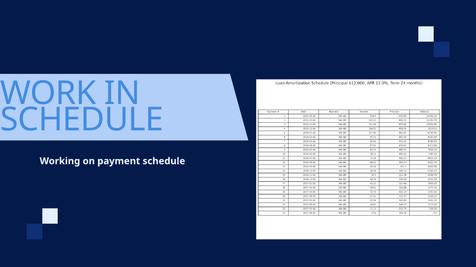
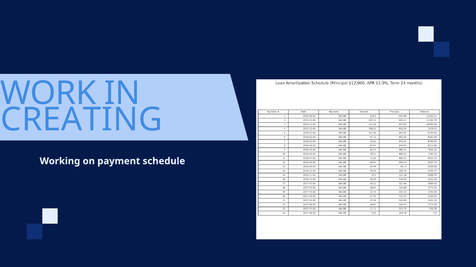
SCHEDULE at (82, 120): SCHEDULE -> CREATING
